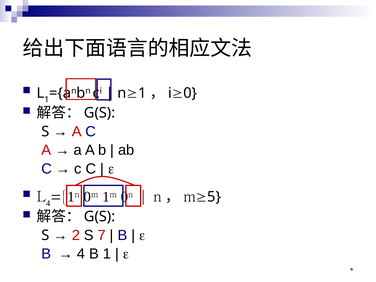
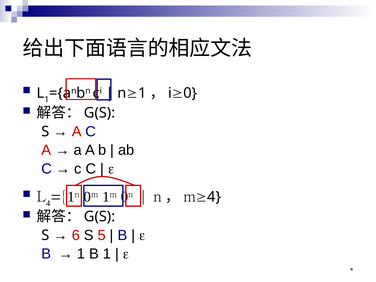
5 at (214, 197): 5 -> 4
2: 2 -> 6
7: 7 -> 5
4 at (81, 254): 4 -> 1
